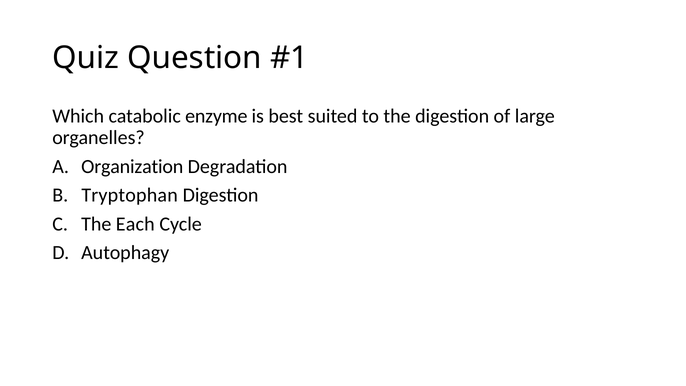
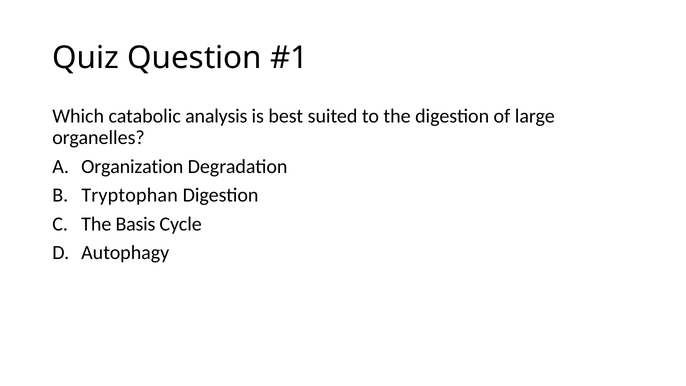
enzyme: enzyme -> analysis
Each: Each -> Basis
